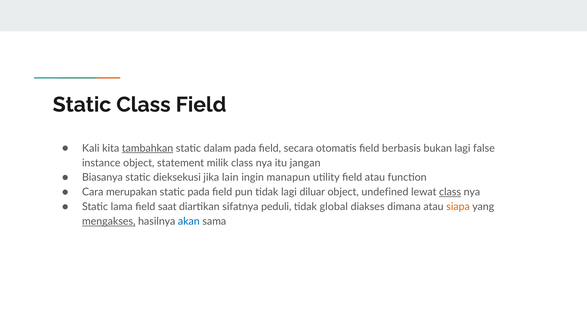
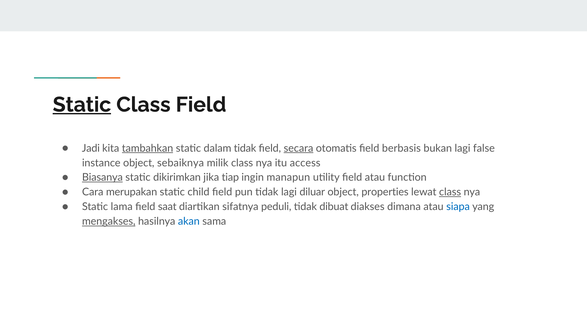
Static at (82, 105) underline: none -> present
Kali: Kali -> Jadi
dalam pada: pada -> tidak
secara underline: none -> present
statement: statement -> sebaiknya
jangan: jangan -> access
Biasanya underline: none -> present
dieksekusi: dieksekusi -> dikirimkan
lain: lain -> tiap
static pada: pada -> child
undefined: undefined -> properties
global: global -> dibuat
siapa colour: orange -> blue
